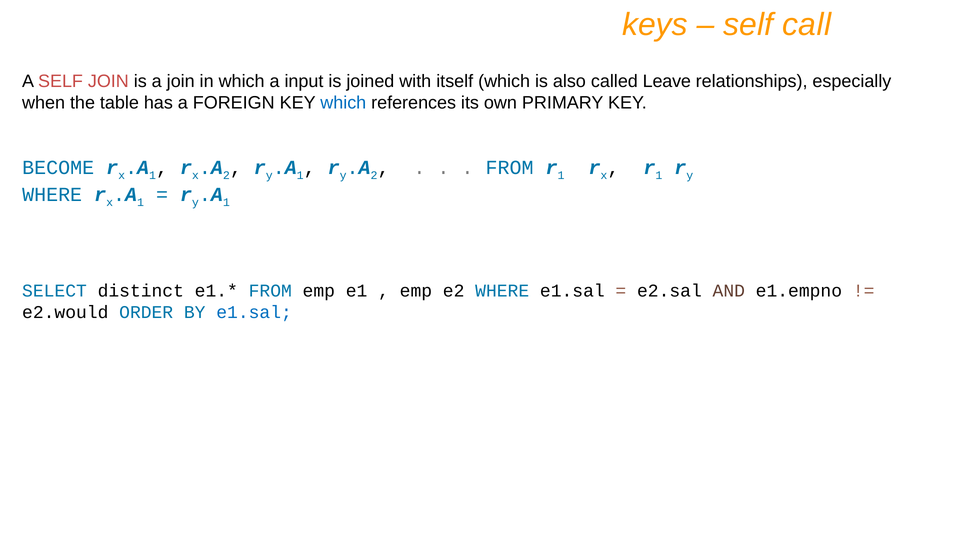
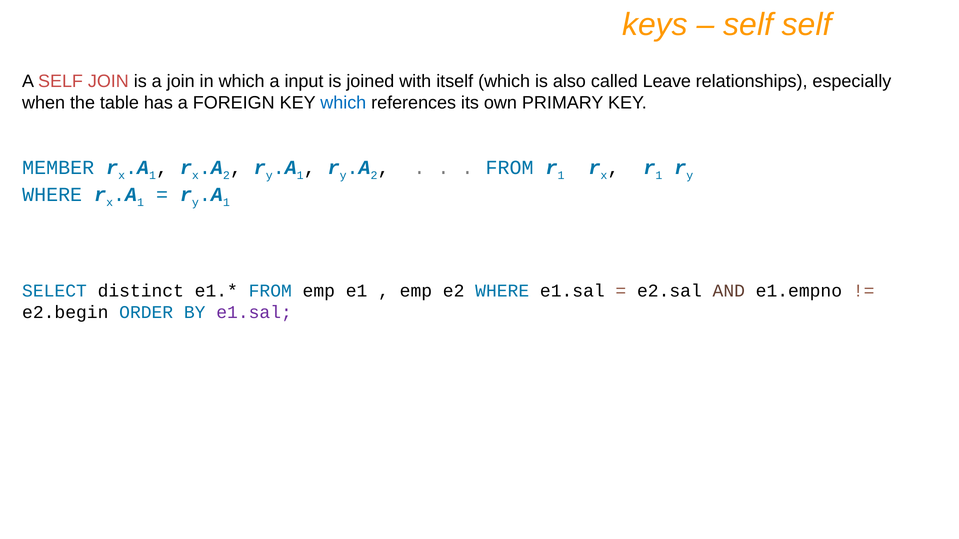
self call: call -> self
BECOME: BECOME -> MEMBER
e2.would: e2.would -> e2.begin
e1.sal at (254, 313) colour: blue -> purple
